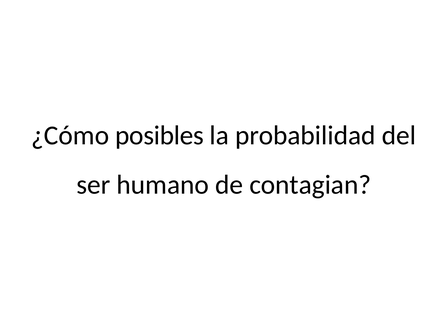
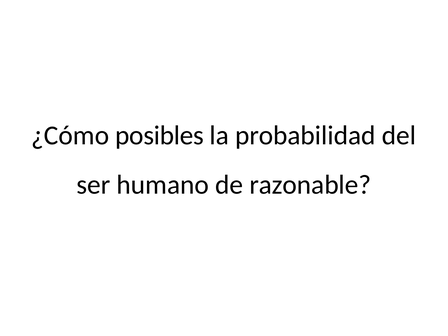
contagian: contagian -> razonable
